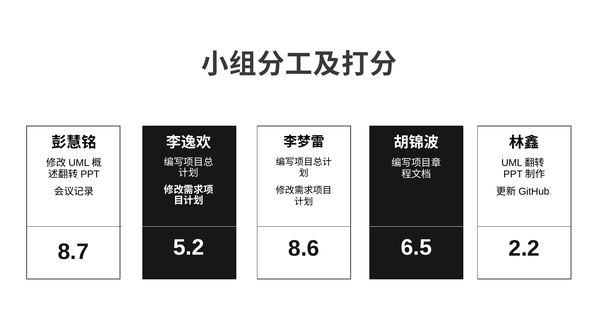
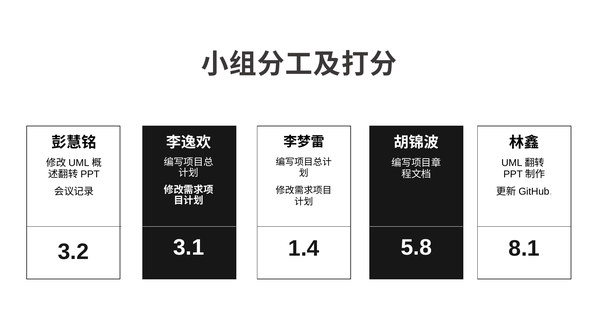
5.2: 5.2 -> 3.1
6.5: 6.5 -> 5.8
8.6: 8.6 -> 1.4
2.2: 2.2 -> 8.1
8.7: 8.7 -> 3.2
